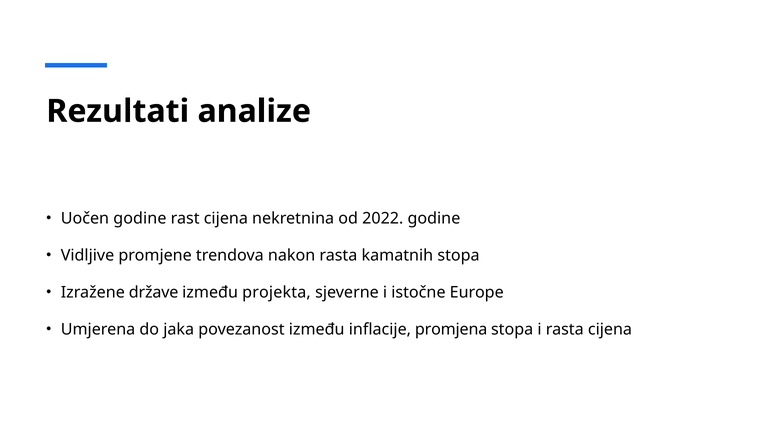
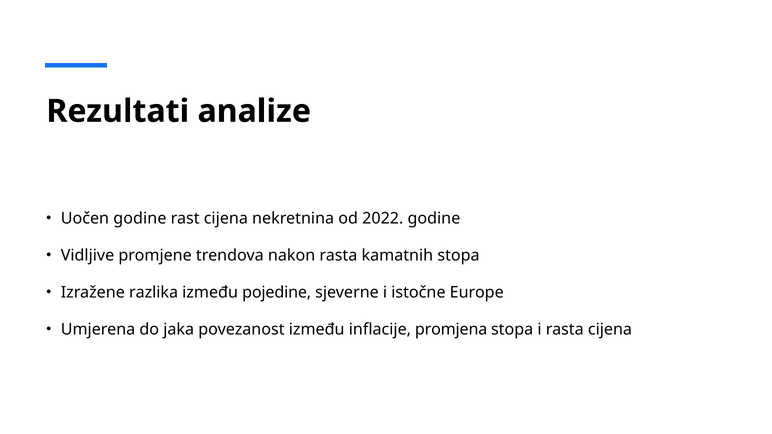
države: države -> razlika
projekta: projekta -> pojedine
